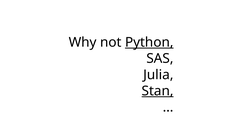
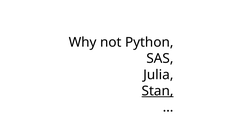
Python underline: present -> none
